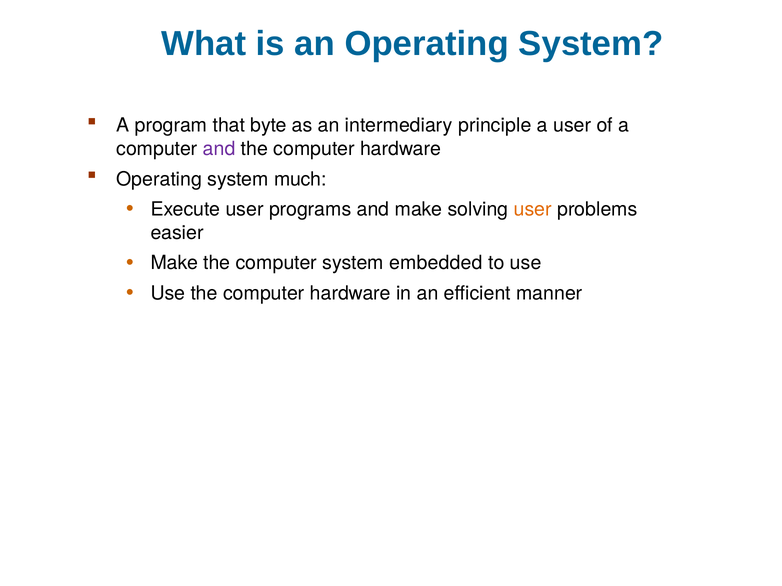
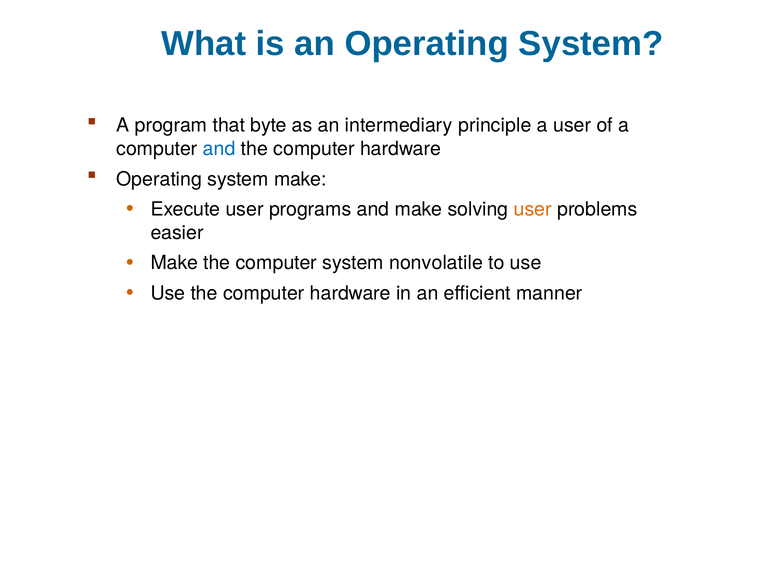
and at (219, 149) colour: purple -> blue
system much: much -> make
embedded: embedded -> nonvolatile
